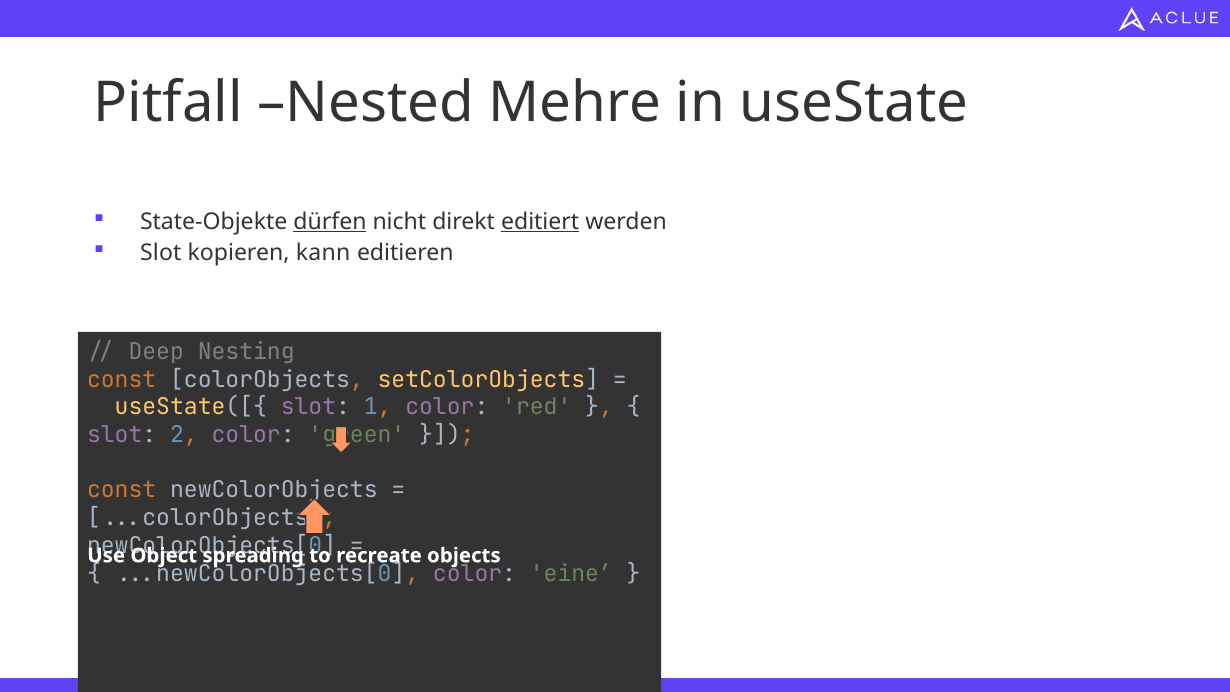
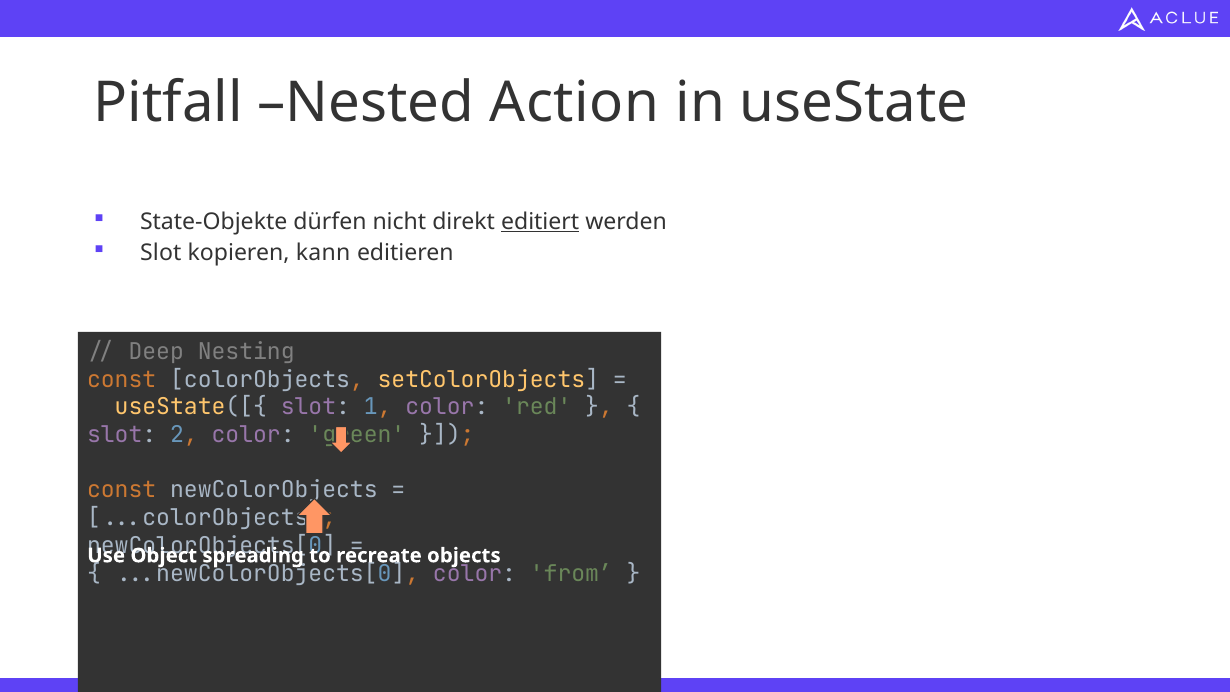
Mehre: Mehre -> Action
dürfen underline: present -> none
eine: eine -> from
